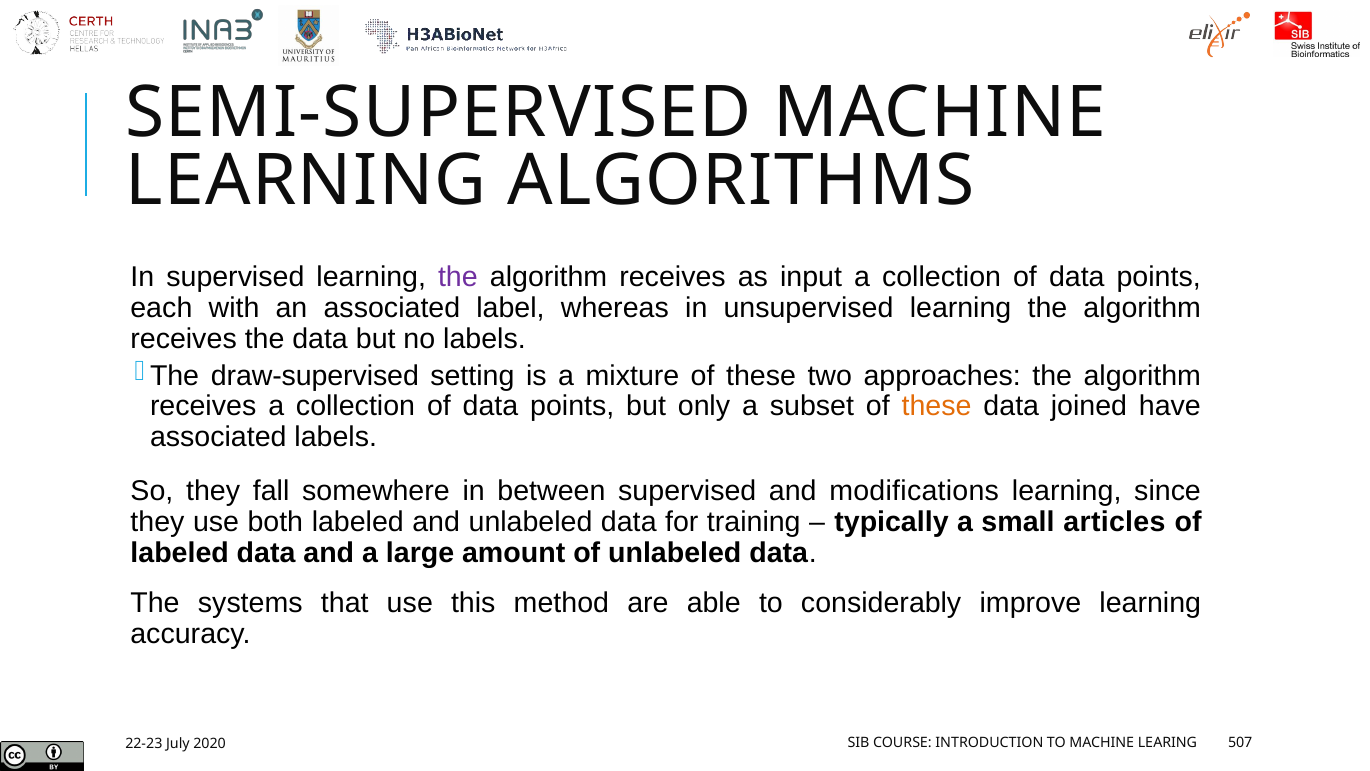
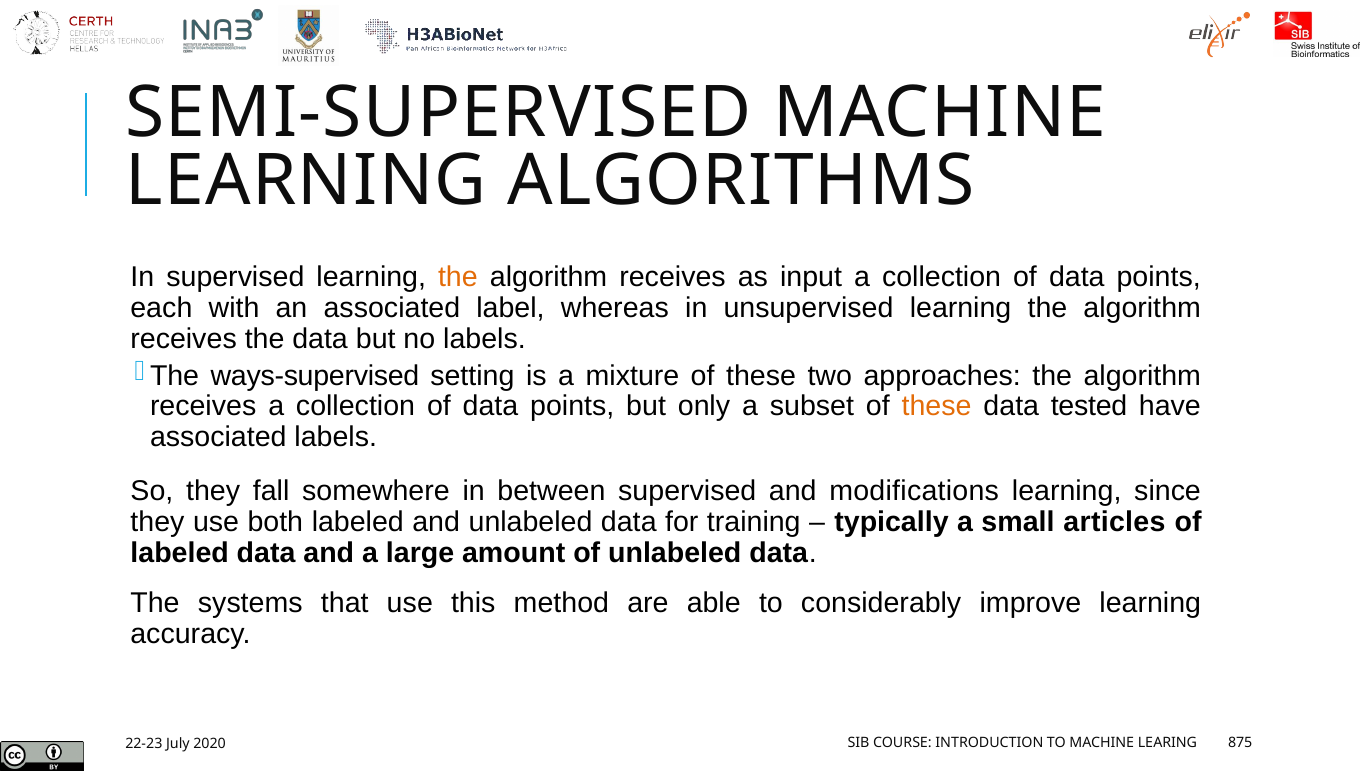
the at (458, 277) colour: purple -> orange
draw-supervised: draw-supervised -> ways-supervised
joined: joined -> tested
507: 507 -> 875
